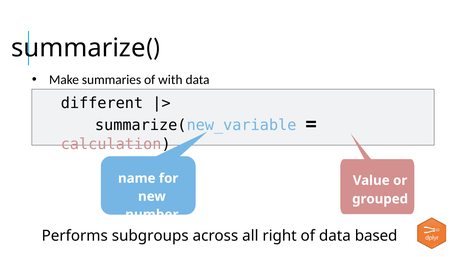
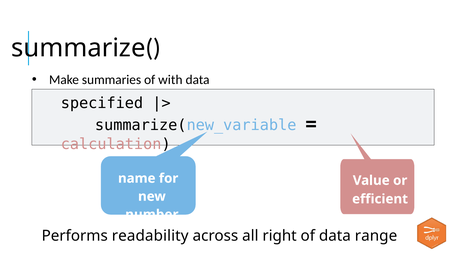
different: different -> specified
grouped: grouped -> efficient
subgroups: subgroups -> readability
based: based -> range
